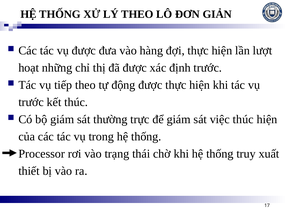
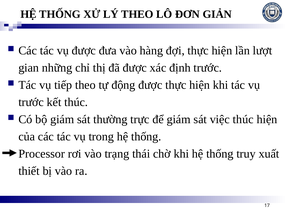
hoạt: hoạt -> gian
